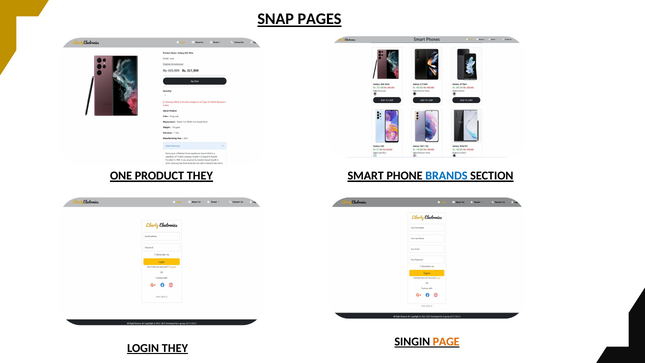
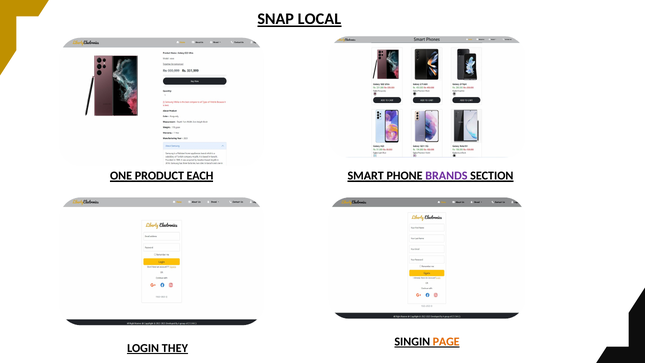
PAGES: PAGES -> LOCAL
PRODUCT THEY: THEY -> EACH
BRANDS colour: blue -> purple
